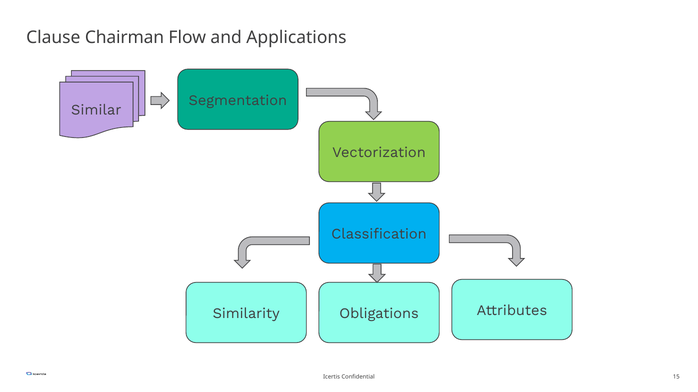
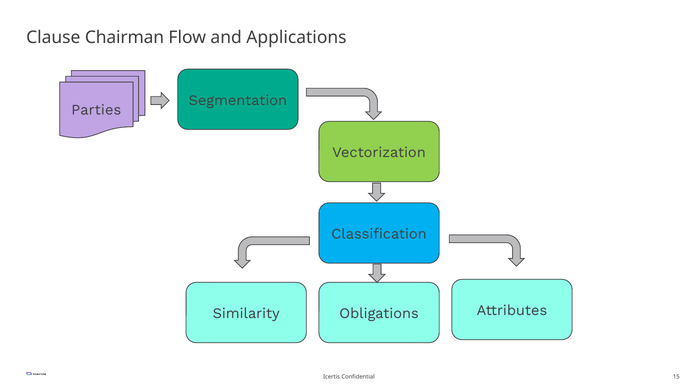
Similar: Similar -> Parties
